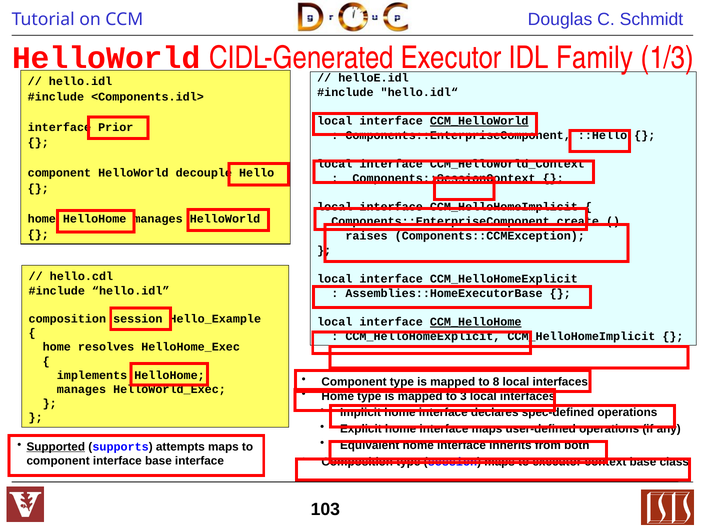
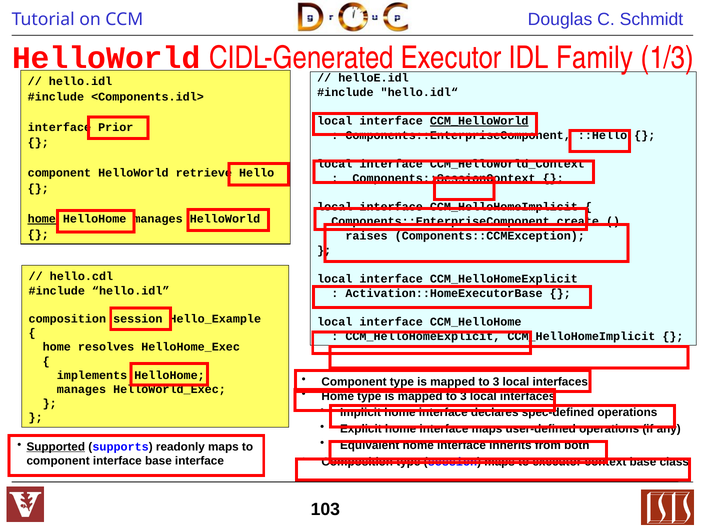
decouple: decouple -> retrieve
home at (42, 219) underline: none -> present
Assemblies::HomeExecutorBase: Assemblies::HomeExecutorBase -> Activation::HomeExecutorBase
CCM_HelloHome underline: present -> none
8 at (496, 382): 8 -> 3
attempts: attempts -> readonly
